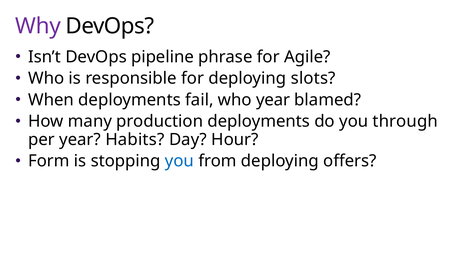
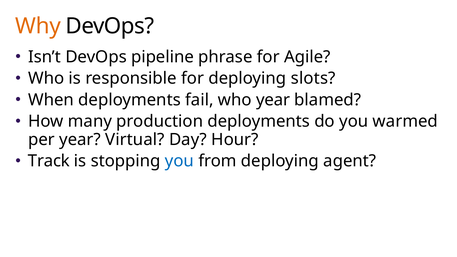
Why colour: purple -> orange
through: through -> warmed
Habits: Habits -> Virtual
Form: Form -> Track
offers: offers -> agent
